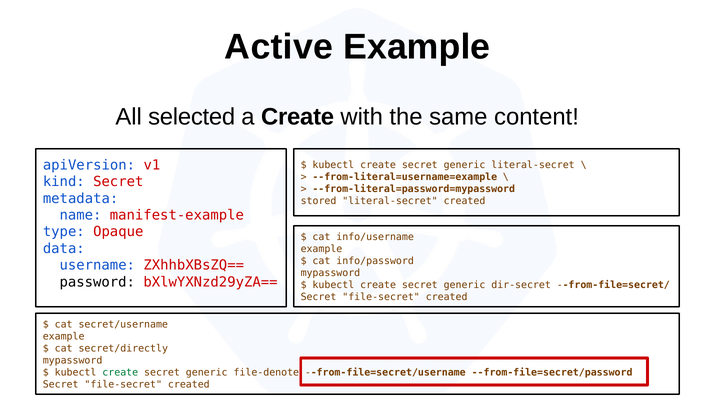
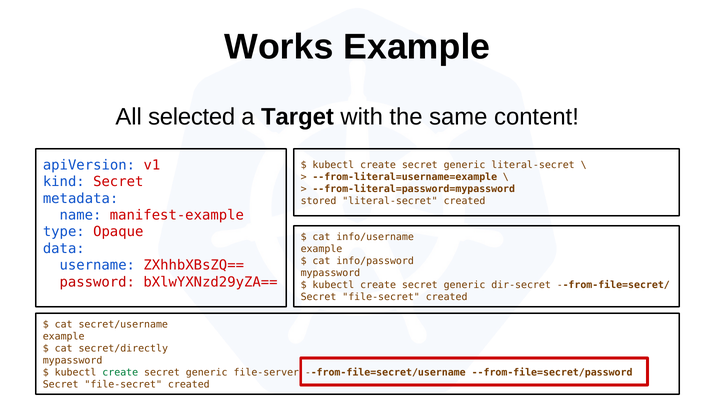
Active: Active -> Works
a Create: Create -> Target
password colour: black -> red
file-denote: file-denote -> file-server
